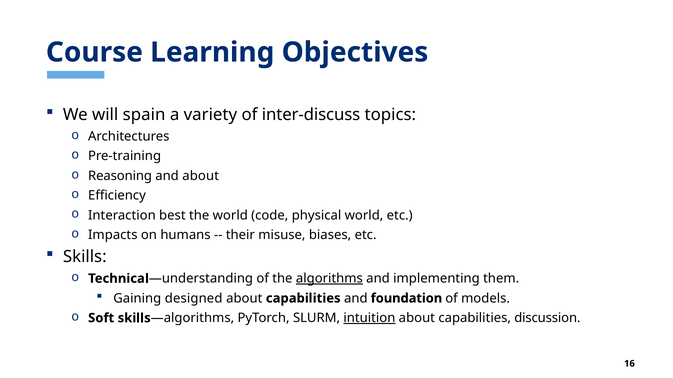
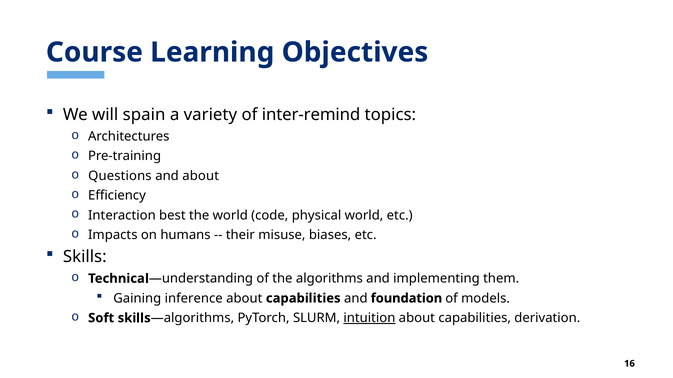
inter-discuss: inter-discuss -> inter-remind
Reasoning: Reasoning -> Questions
algorithms underline: present -> none
designed: designed -> inference
discussion: discussion -> derivation
